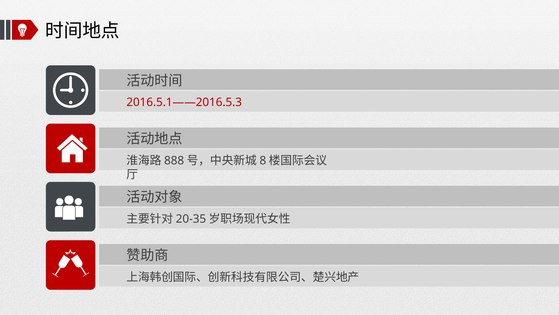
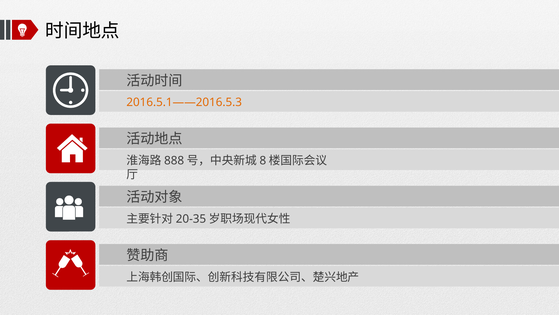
2016.5.1——2016.5.3 colour: red -> orange
